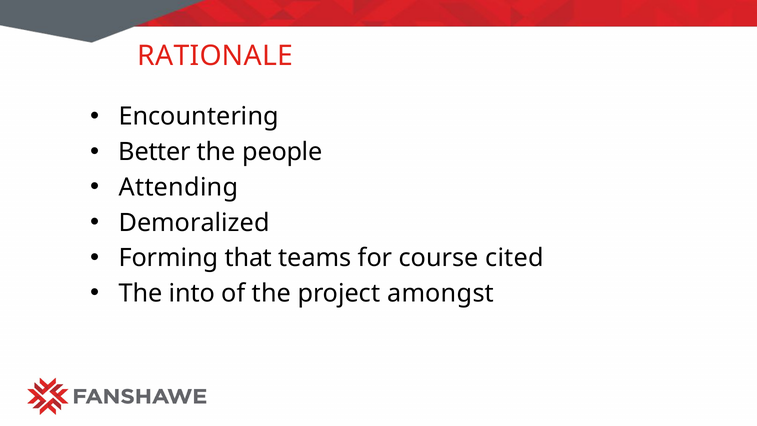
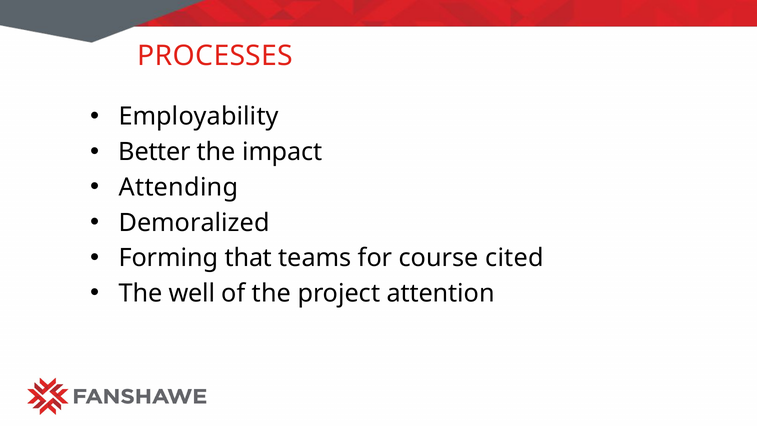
RATIONALE: RATIONALE -> PROCESSES
Encountering: Encountering -> Employability
people: people -> impact
into: into -> well
amongst: amongst -> attention
